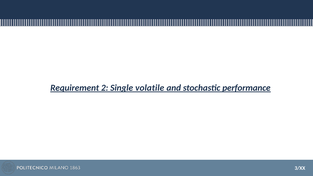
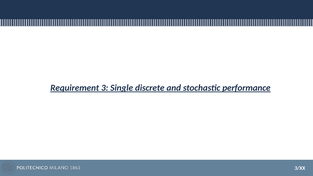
2: 2 -> 3
volatile: volatile -> discrete
